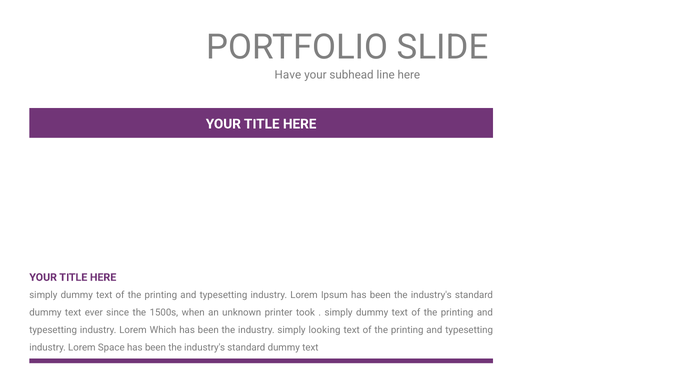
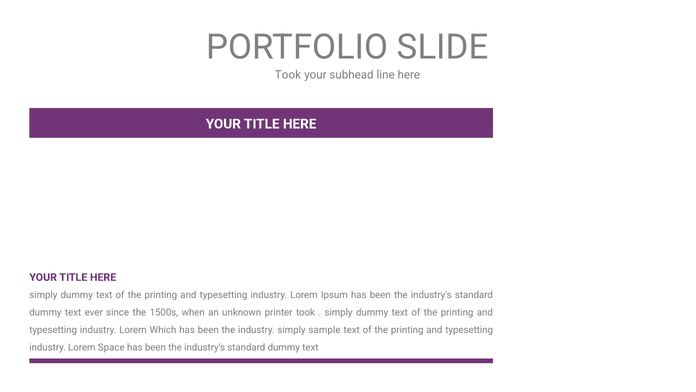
Have at (288, 75): Have -> Took
looking: looking -> sample
